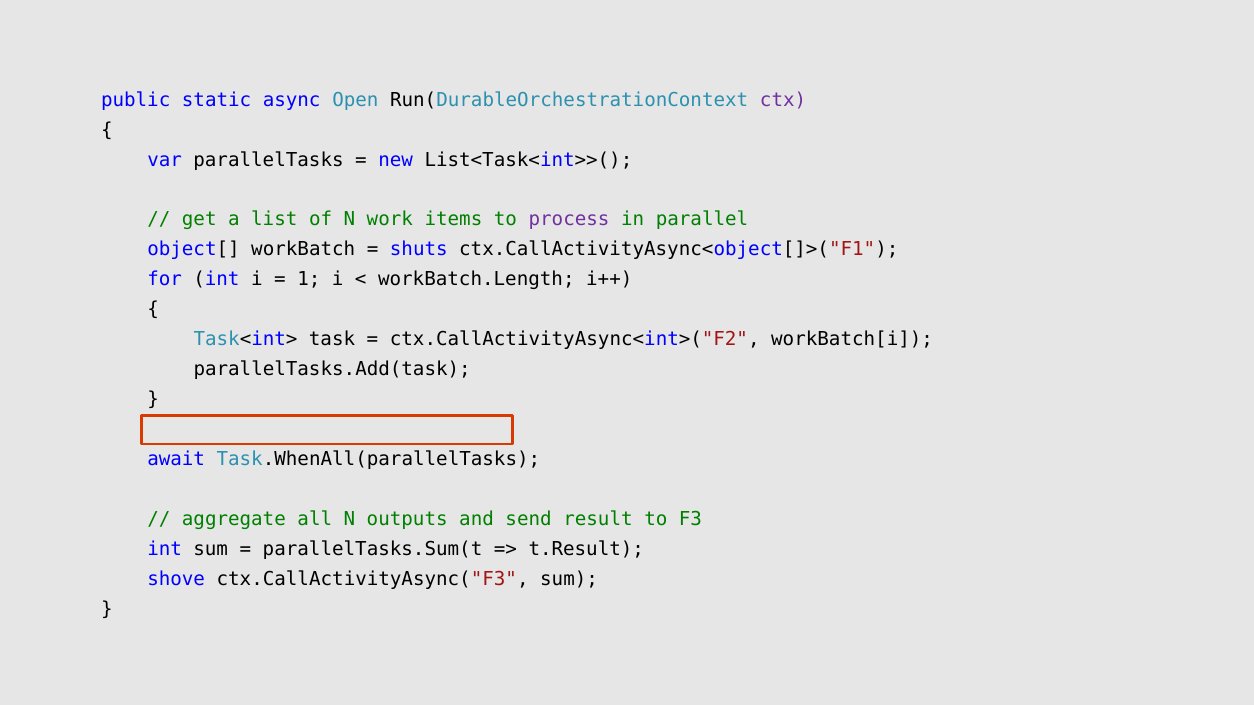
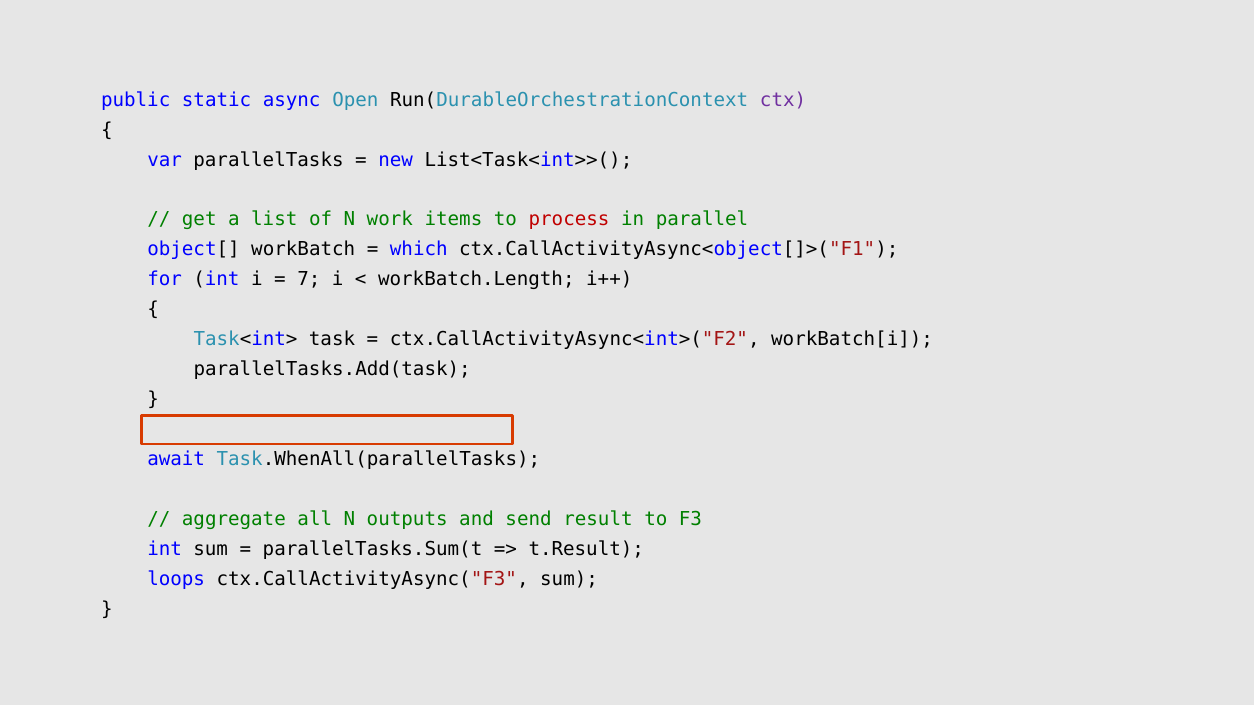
process colour: purple -> red
shuts: shuts -> which
1: 1 -> 7
shove: shove -> loops
